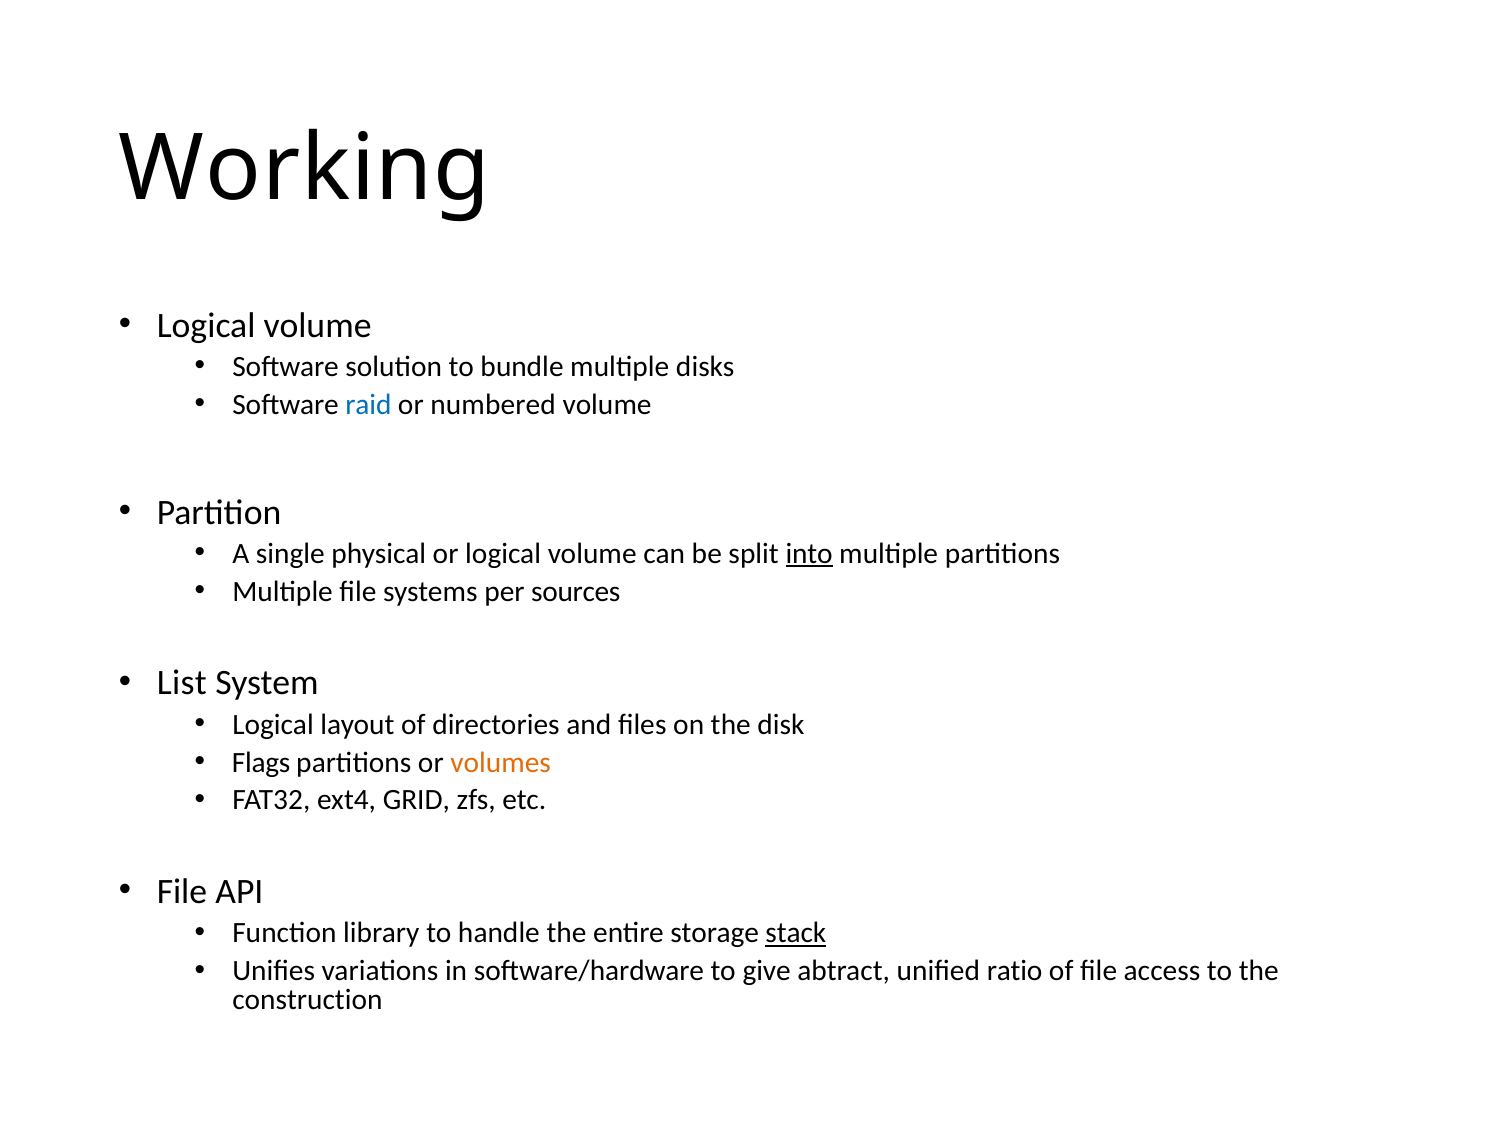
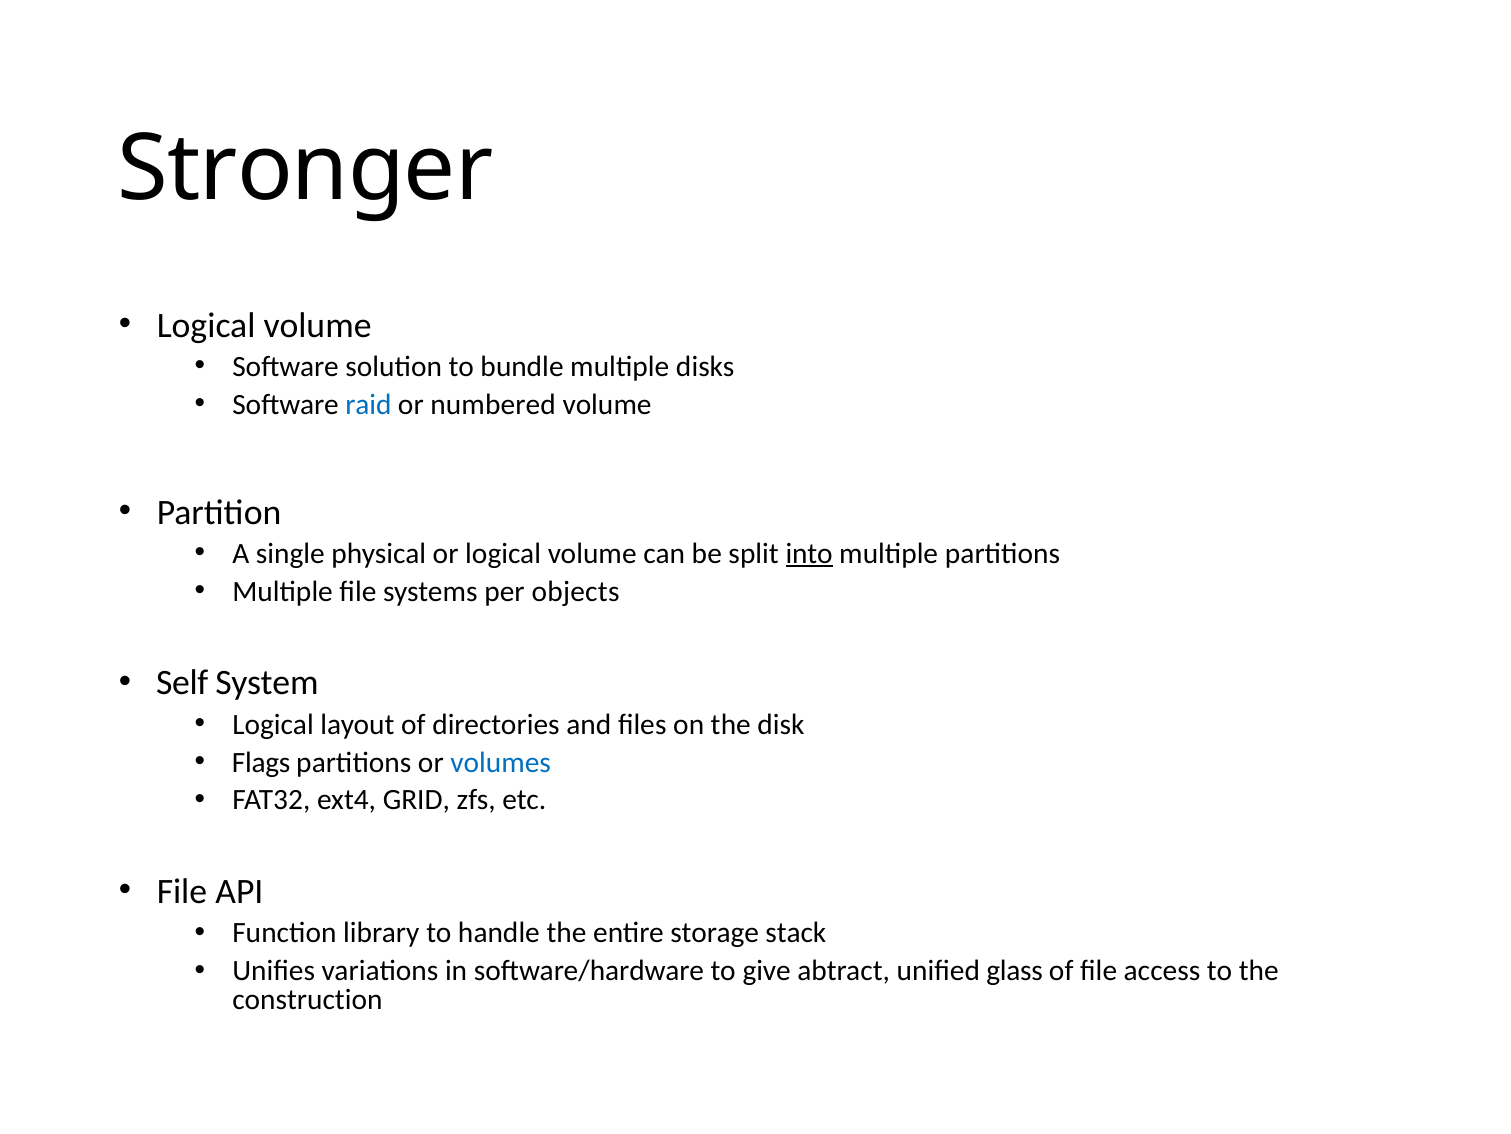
Working: Working -> Stronger
sources: sources -> objects
List: List -> Self
volumes colour: orange -> blue
stack underline: present -> none
ratio: ratio -> glass
